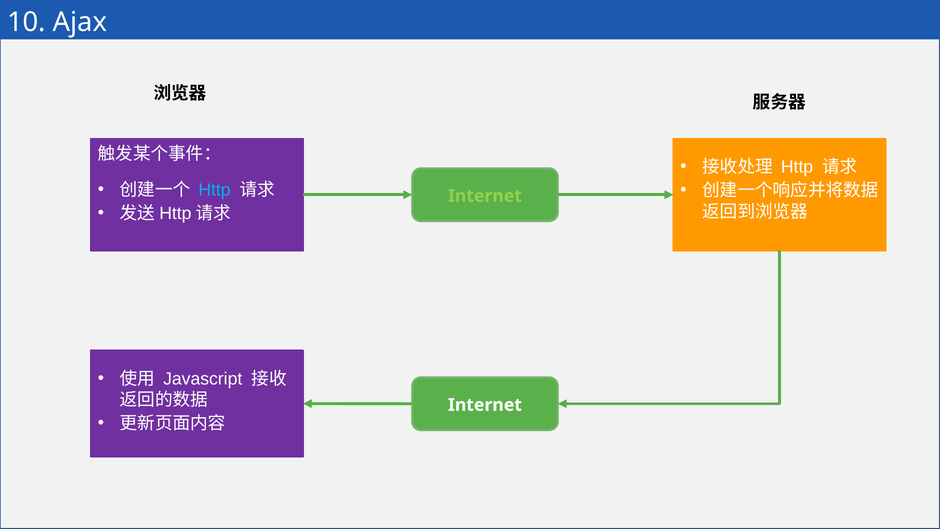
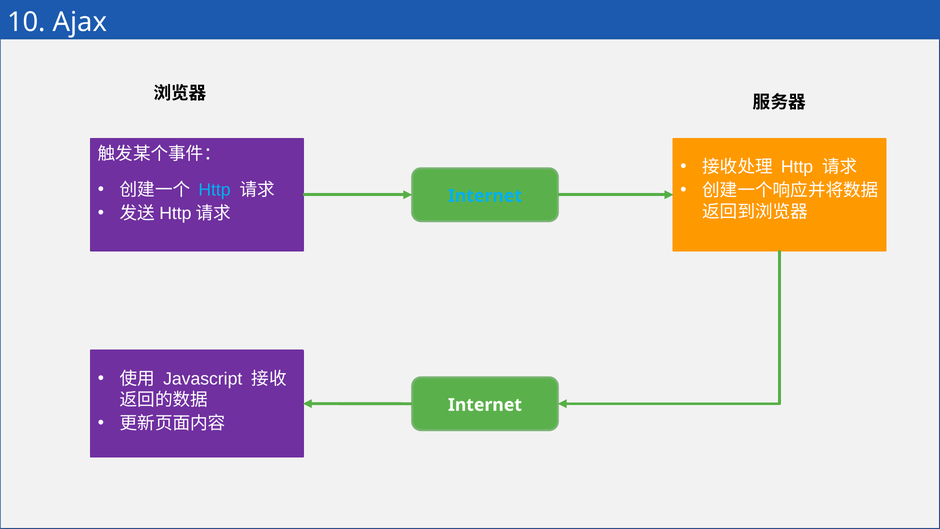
Internet at (485, 196) colour: light green -> light blue
